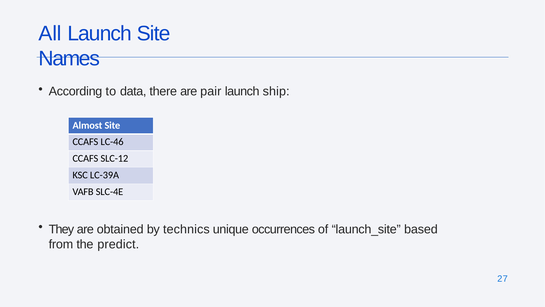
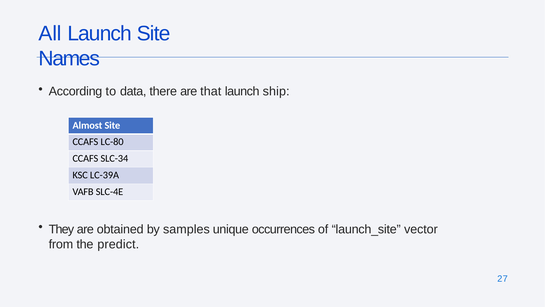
pair: pair -> that
LC-46: LC-46 -> LC-80
SLC-12: SLC-12 -> SLC-34
technics: technics -> samples
based: based -> vector
